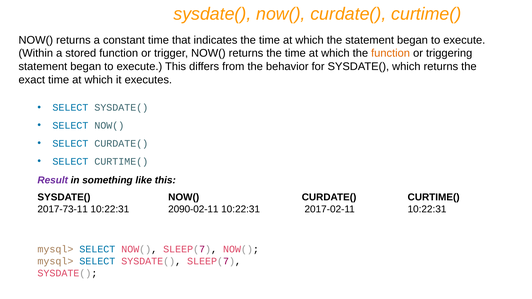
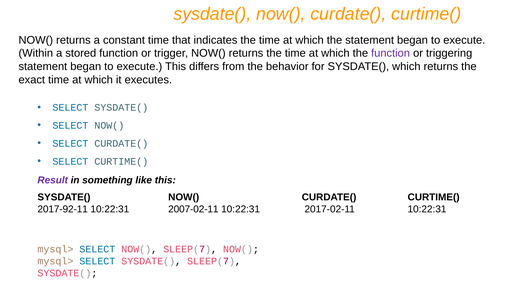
function at (391, 53) colour: orange -> purple
2017-73-11: 2017-73-11 -> 2017-92-11
2090-02-11: 2090-02-11 -> 2007-02-11
